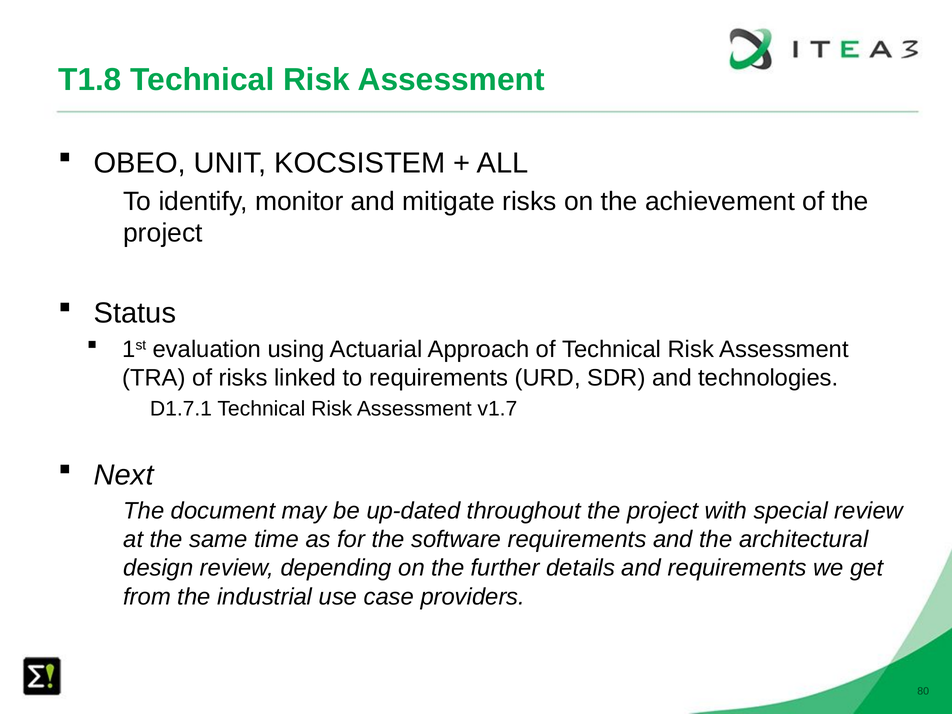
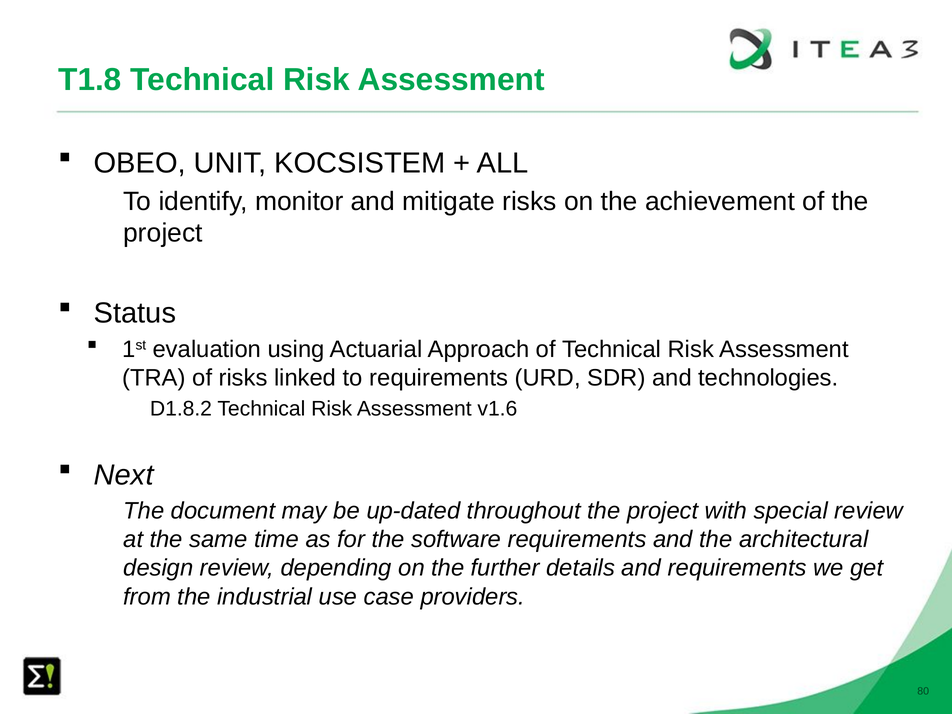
D1.7.1: D1.7.1 -> D1.8.2
v1.7: v1.7 -> v1.6
